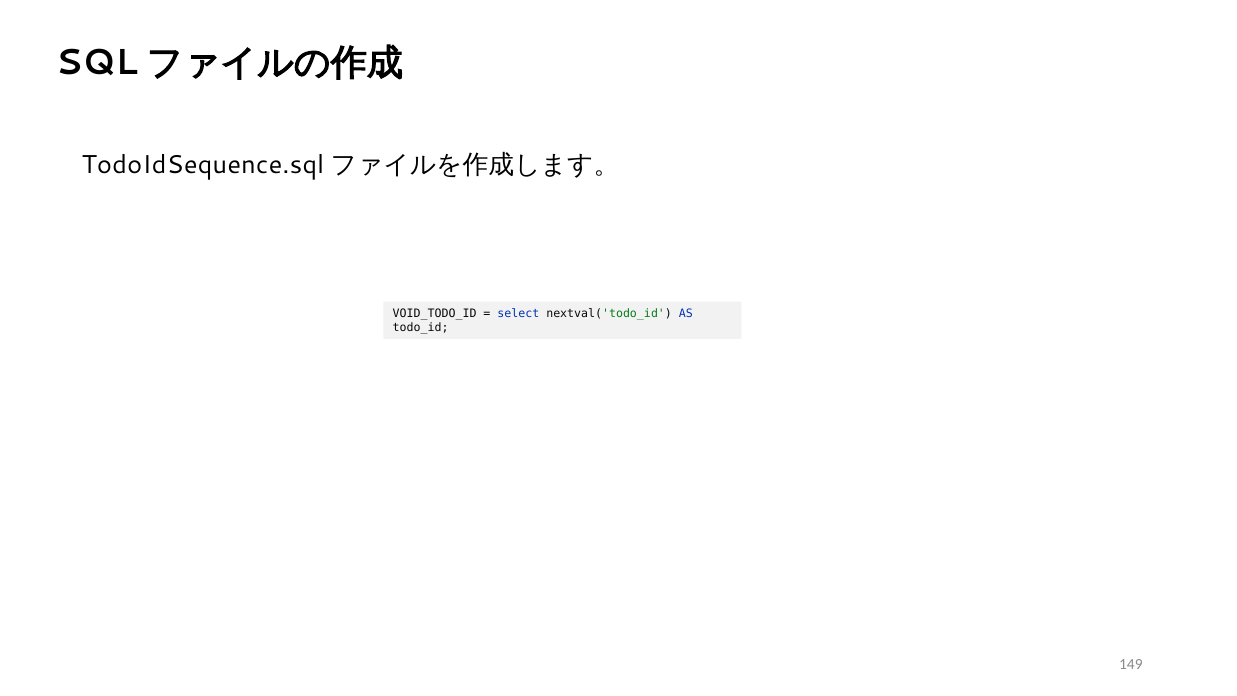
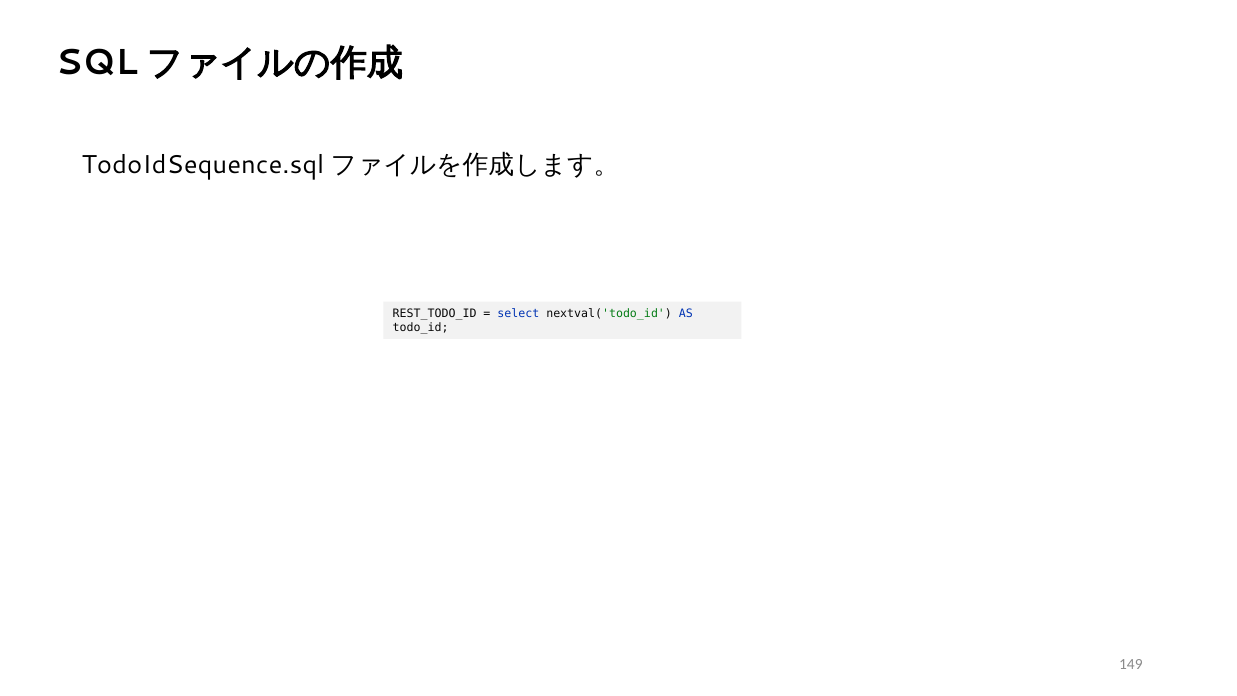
VOID_TODO_ID: VOID_TODO_ID -> REST_TODO_ID
